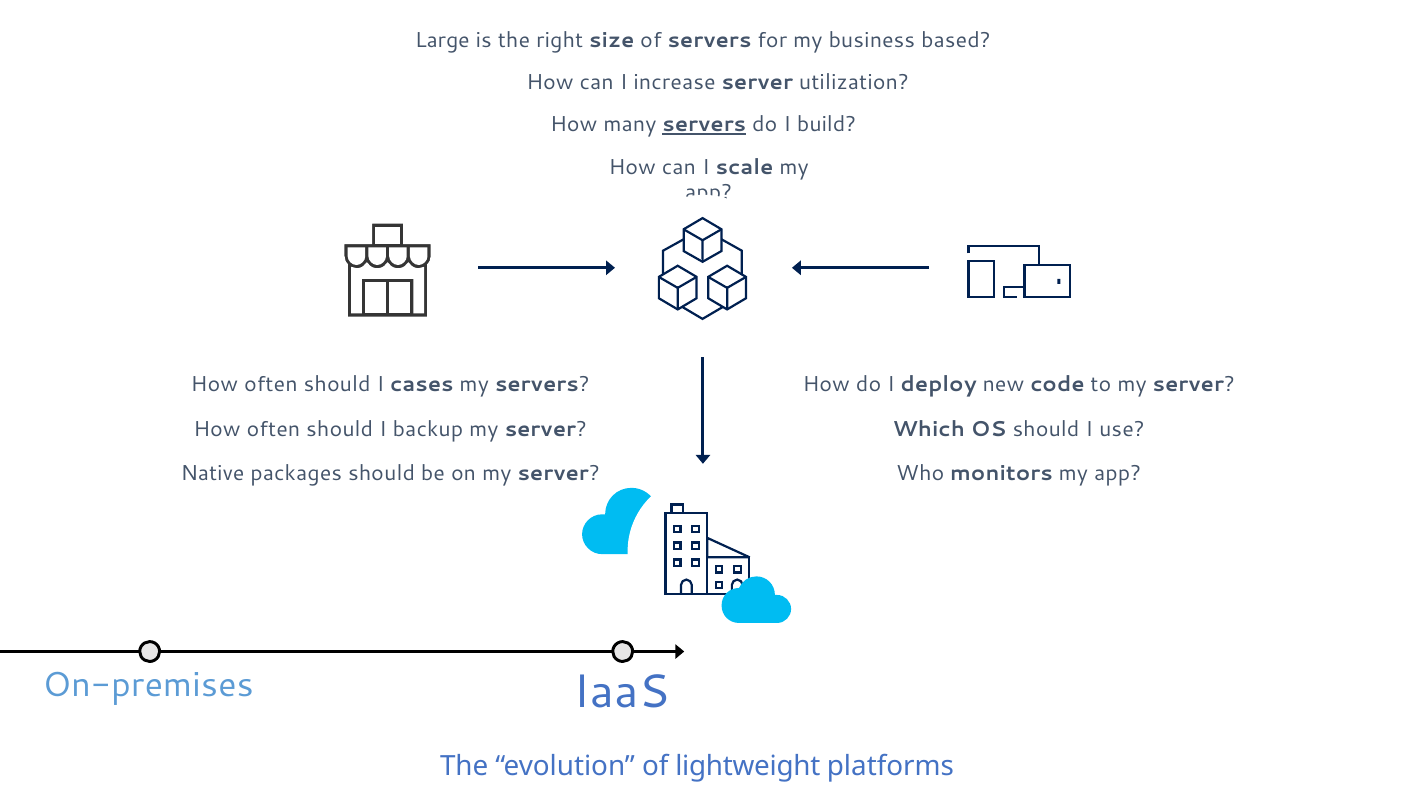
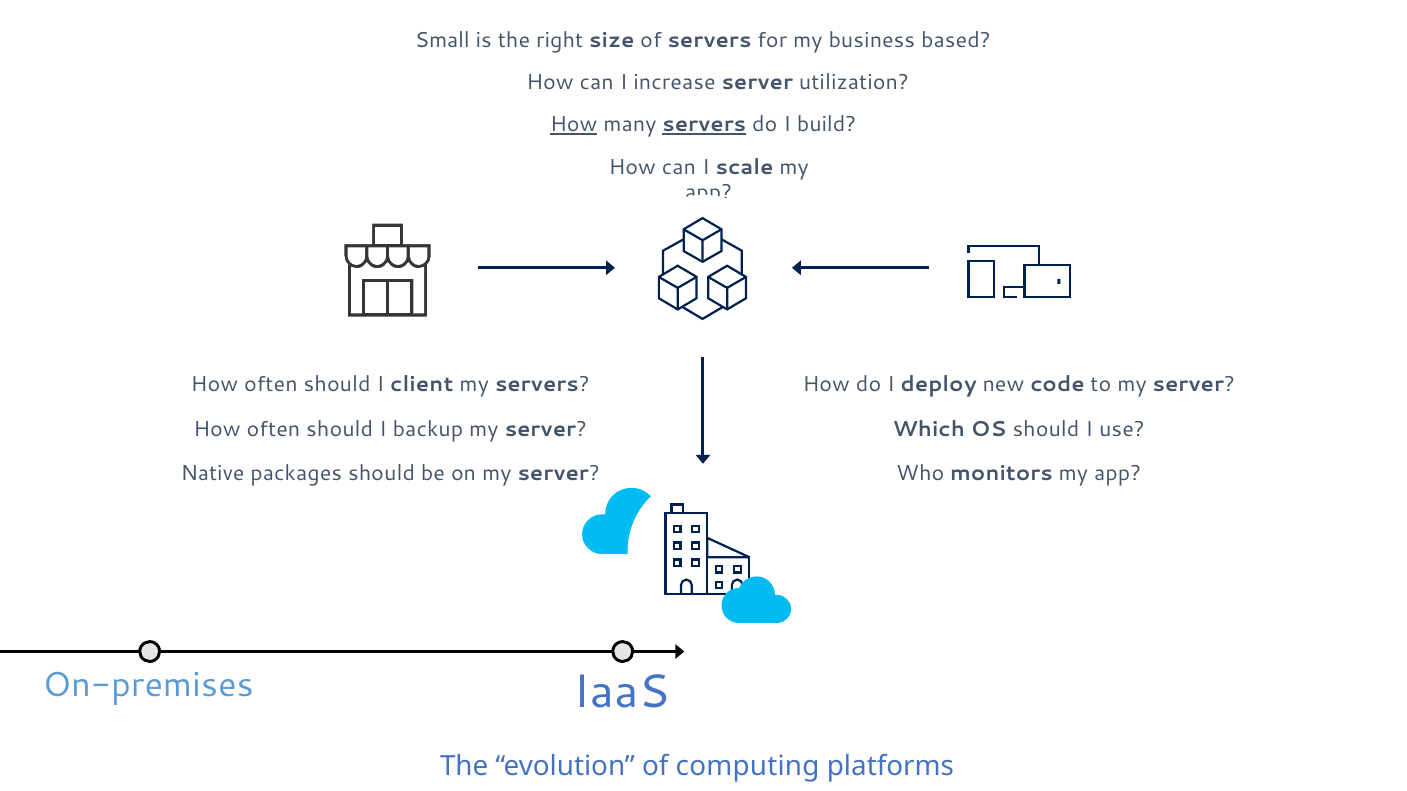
Large: Large -> Small
How at (574, 125) underline: none -> present
cases: cases -> client
lightweight: lightweight -> computing
